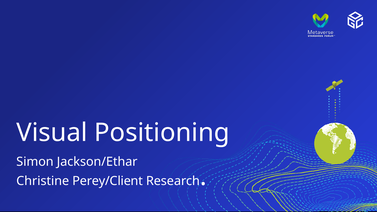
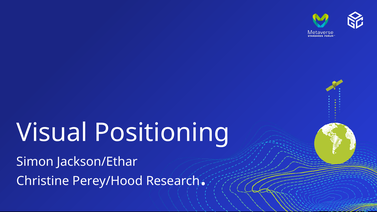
Perey/Client: Perey/Client -> Perey/Hood
